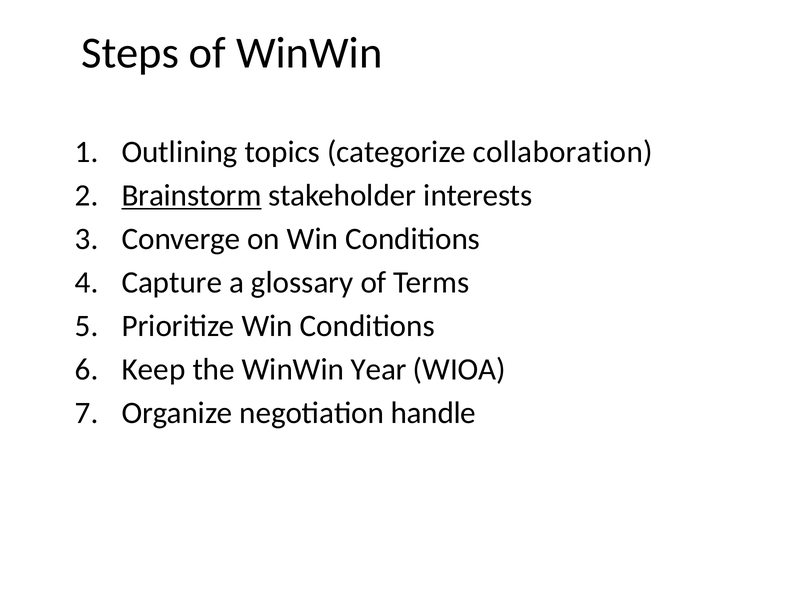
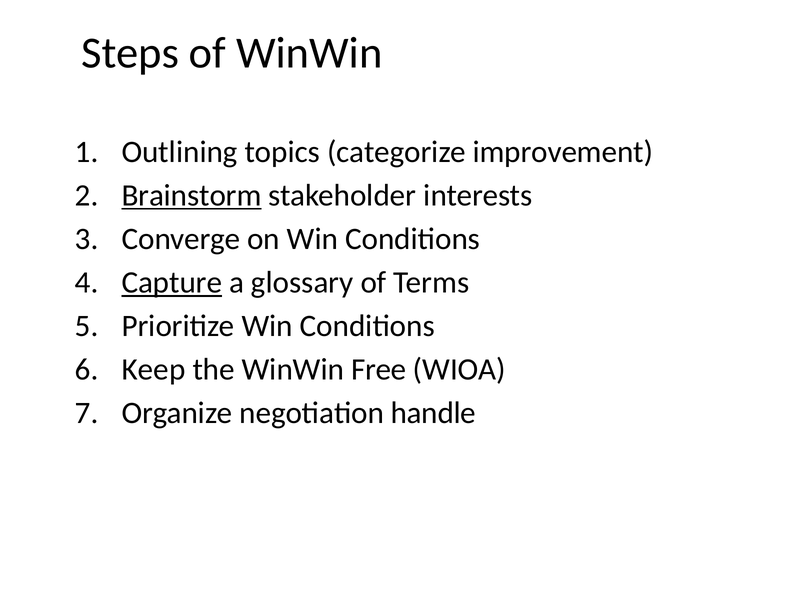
collaboration: collaboration -> improvement
Capture underline: none -> present
Year: Year -> Free
